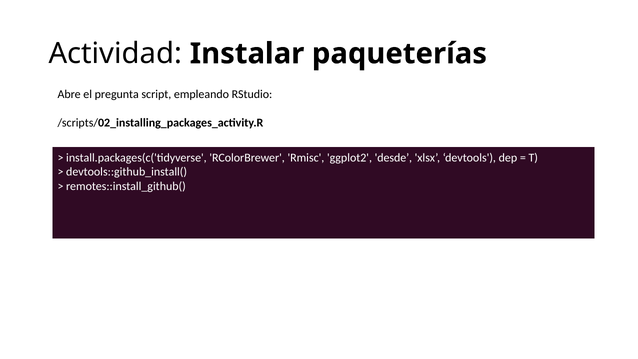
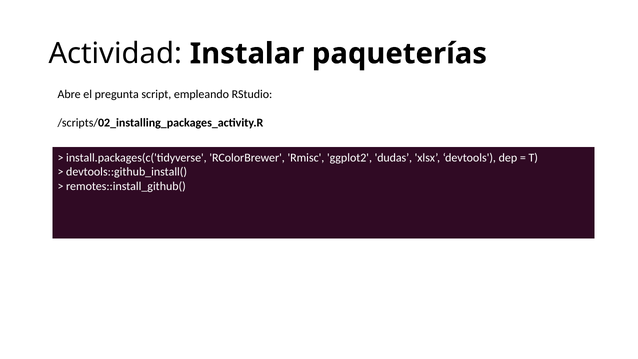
desde: desde -> dudas
